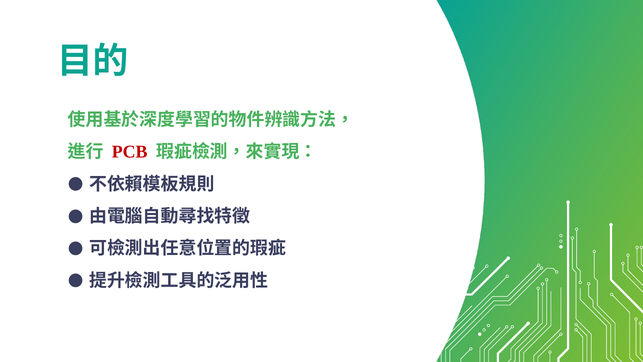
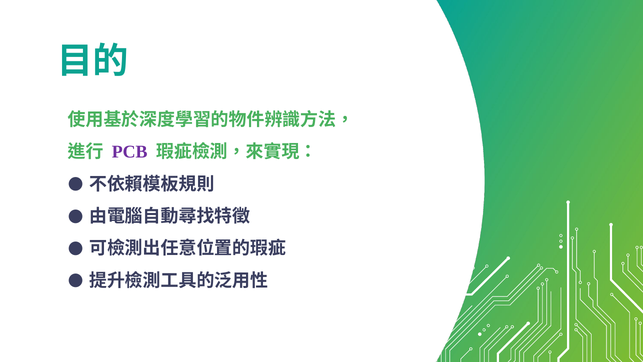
PCB colour: red -> purple
